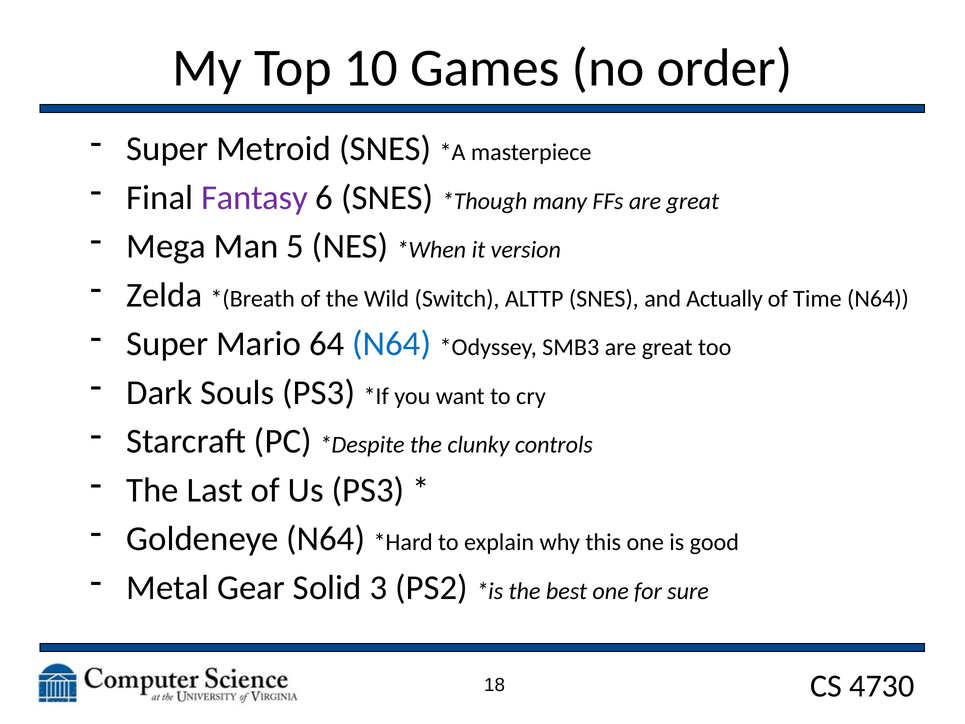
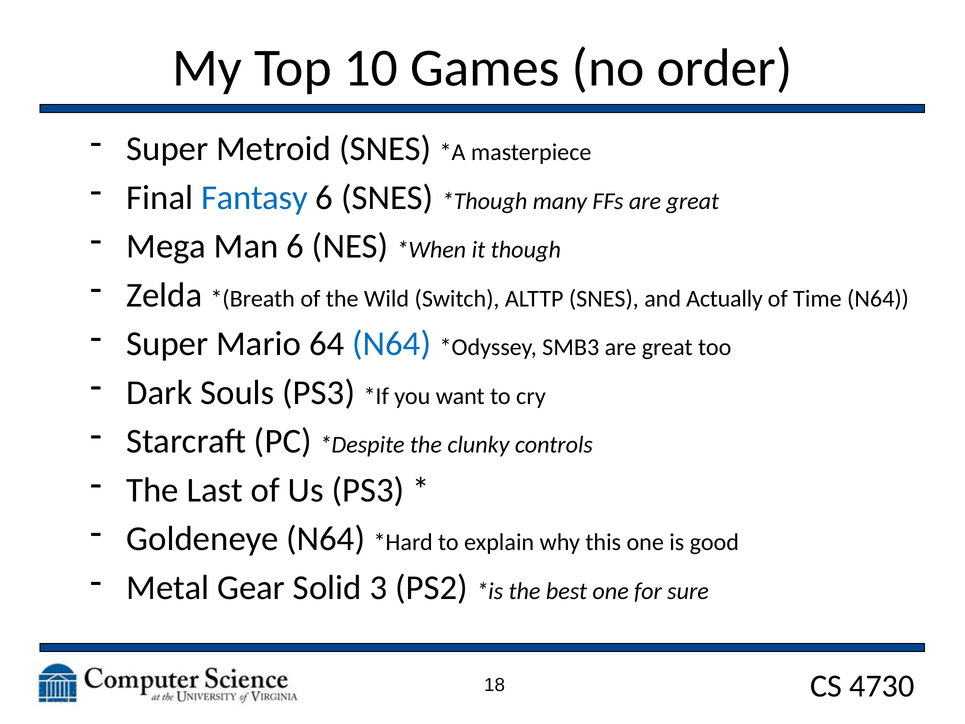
Fantasy colour: purple -> blue
Man 5: 5 -> 6
version: version -> though
